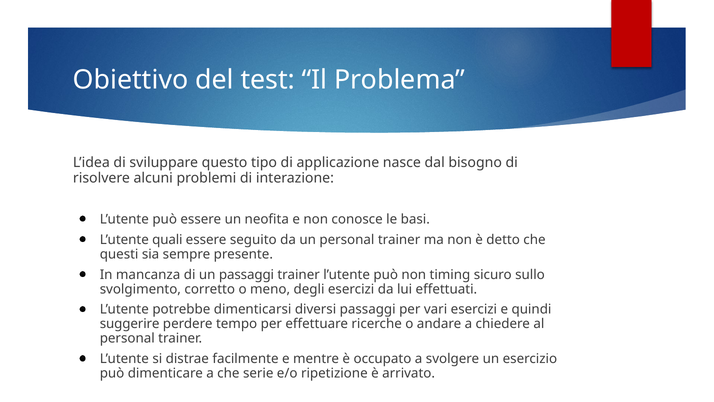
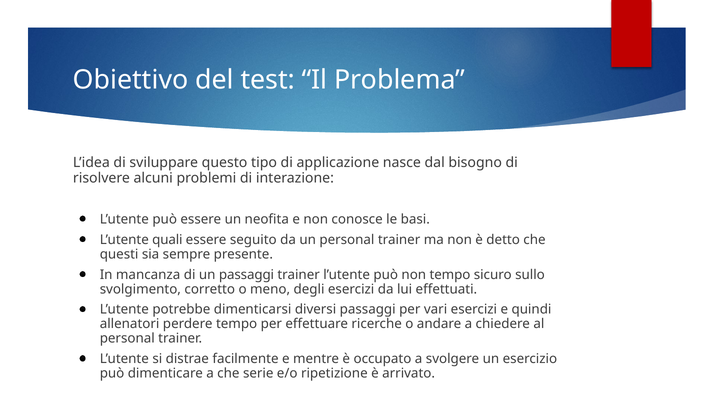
non timing: timing -> tempo
suggerire: suggerire -> allenatori
